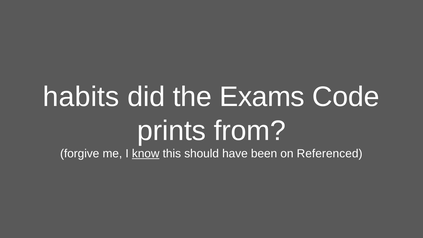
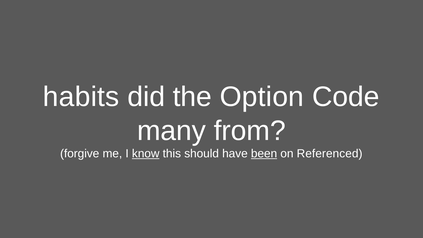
Exams: Exams -> Option
prints: prints -> many
been underline: none -> present
